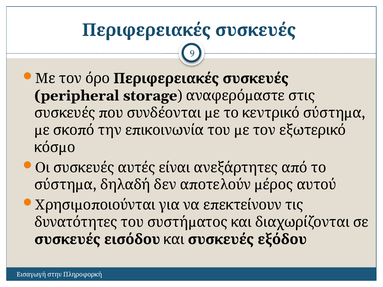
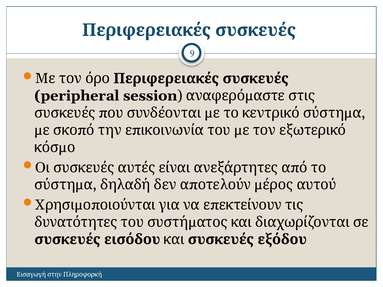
storage: storage -> session
